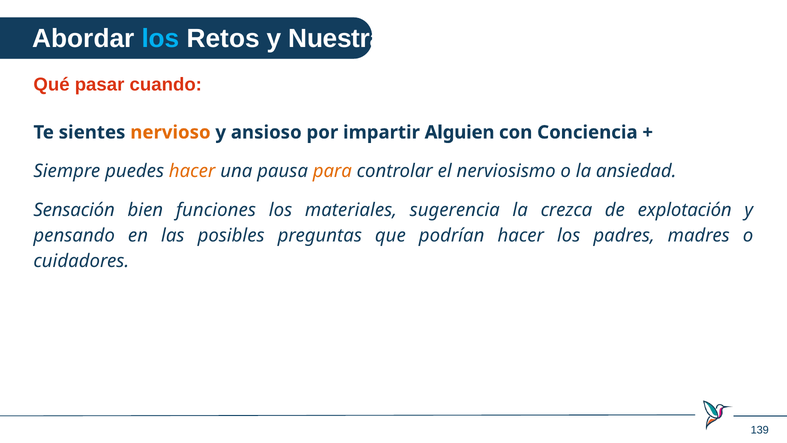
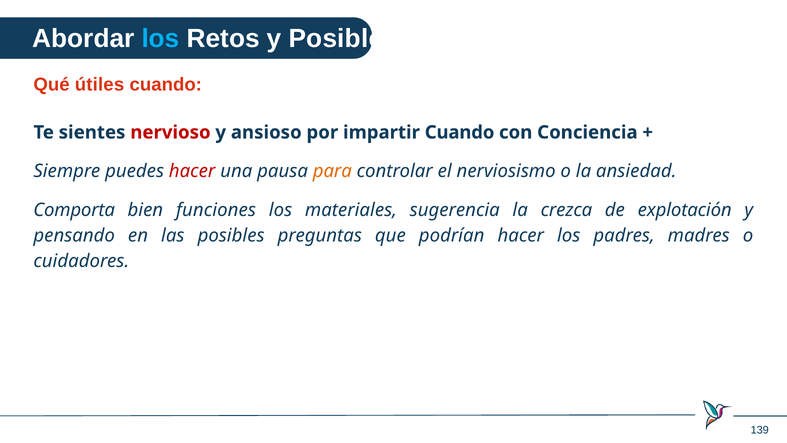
y Nuestras: Nuestras -> Posibles
pasar: pasar -> útiles
nervioso colour: orange -> red
impartir Alguien: Alguien -> Cuando
hacer at (192, 171) colour: orange -> red
Sensación: Sensación -> Comporta
